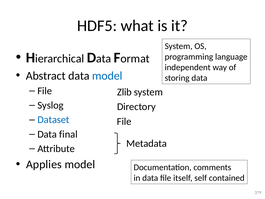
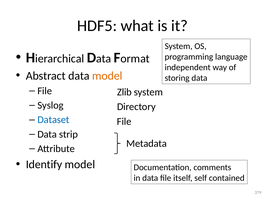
model at (107, 76) colour: blue -> orange
final: final -> strip
Applies: Applies -> Identify
